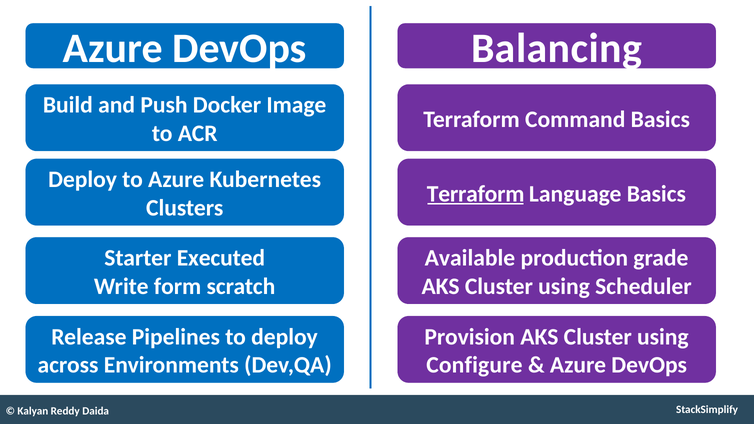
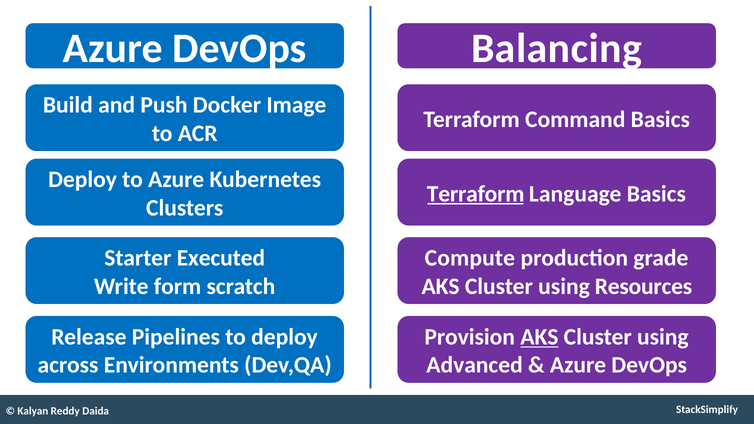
Available: Available -> Compute
Scheduler: Scheduler -> Resources
AKS at (539, 337) underline: none -> present
Configure: Configure -> Advanced
